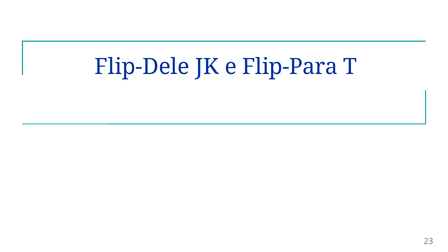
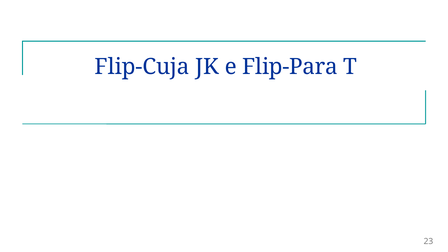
Flip-Dele: Flip-Dele -> Flip-Cuja
